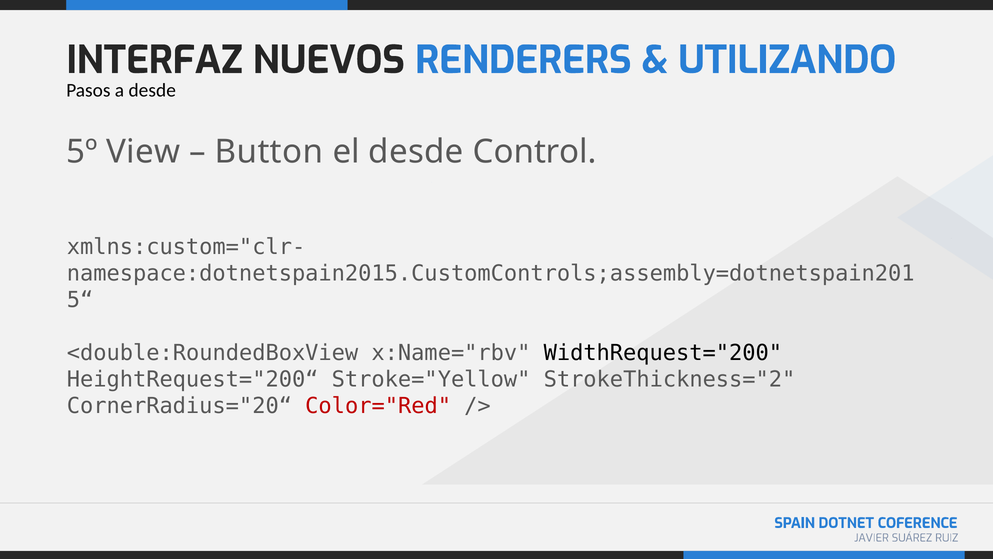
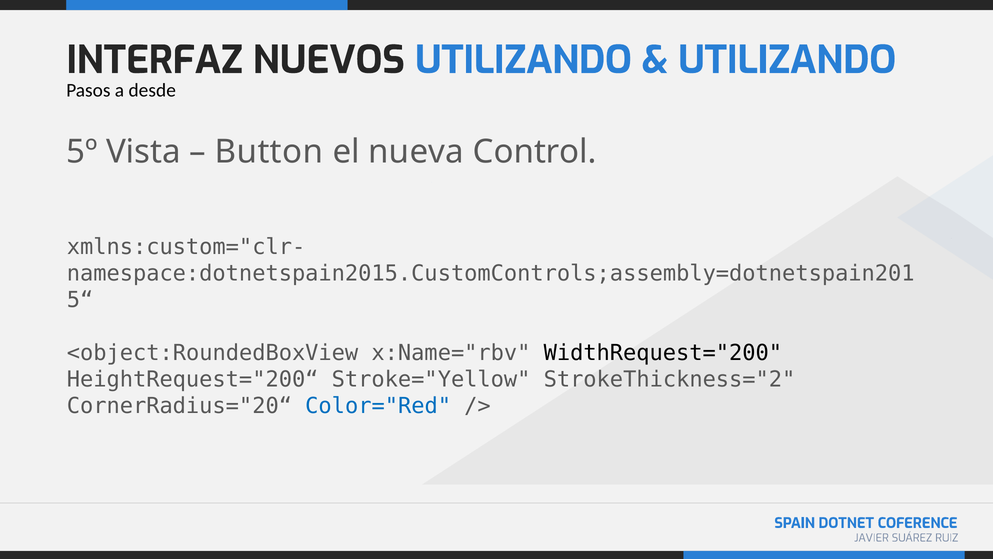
NUEVOS RENDERERS: RENDERERS -> UTILIZANDO
View: View -> Vista
el desde: desde -> nueva
<double:RoundedBoxView: <double:RoundedBoxView -> <object:RoundedBoxView
Color="Red colour: red -> blue
